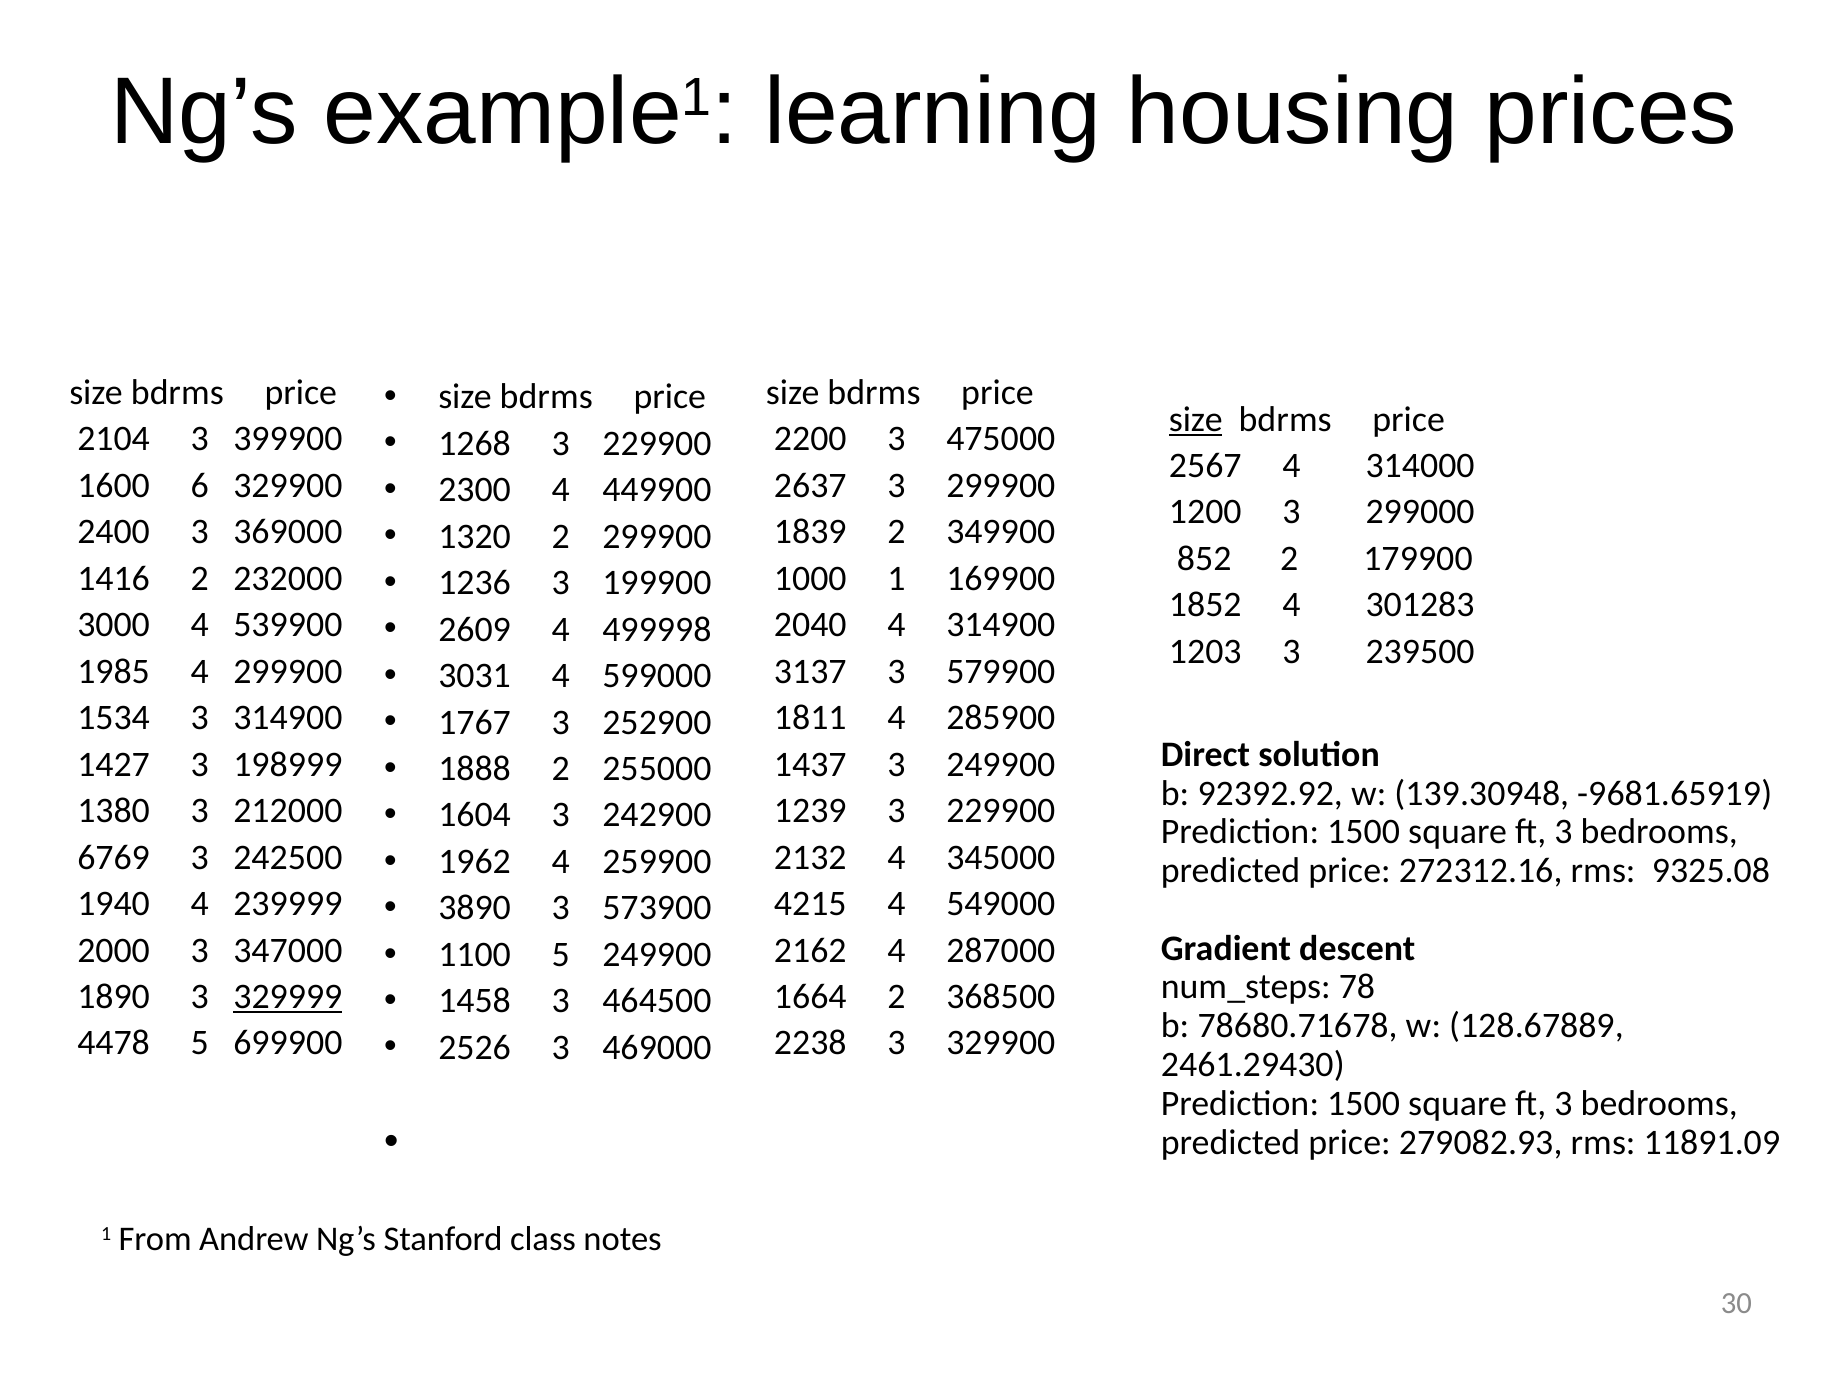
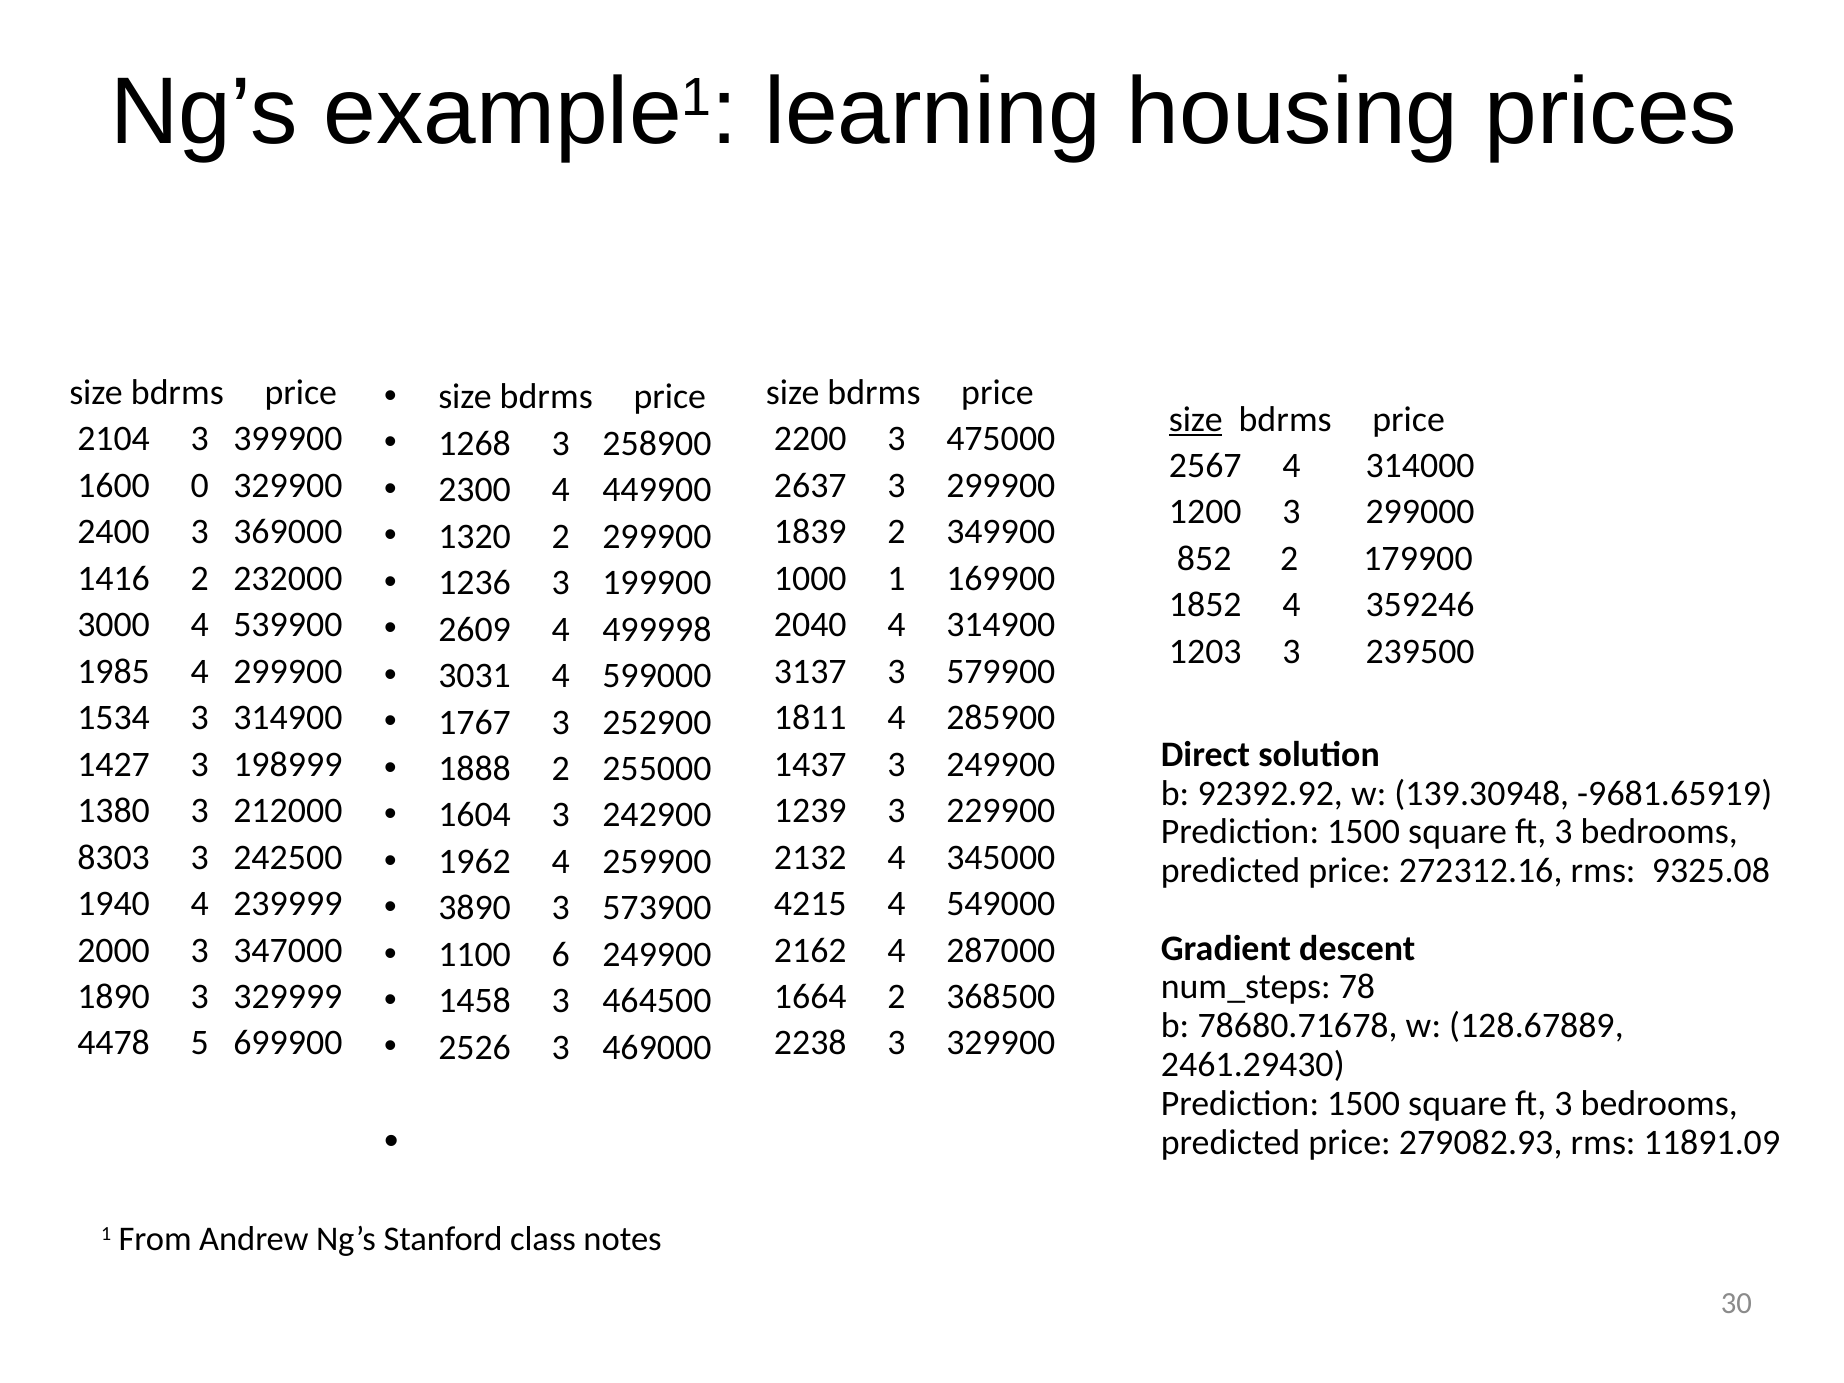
1268 3 229900: 229900 -> 258900
6: 6 -> 0
301283: 301283 -> 359246
6769: 6769 -> 8303
1100 5: 5 -> 6
329999 underline: present -> none
